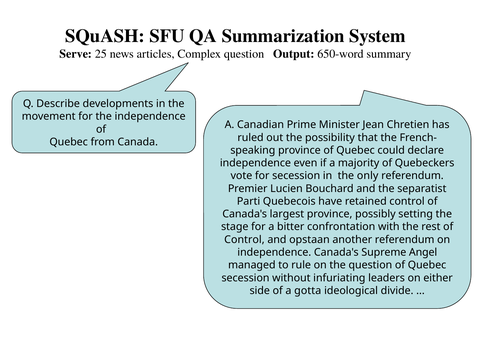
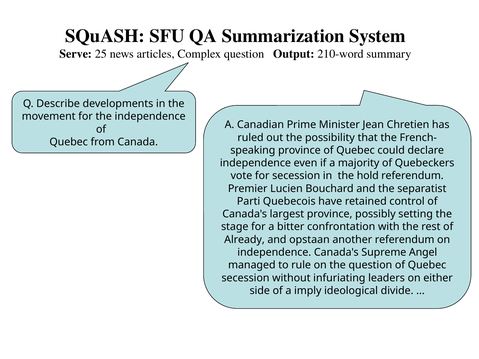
650-word: 650-word -> 210-word
only: only -> hold
Control at (244, 240): Control -> Already
gotta: gotta -> imply
